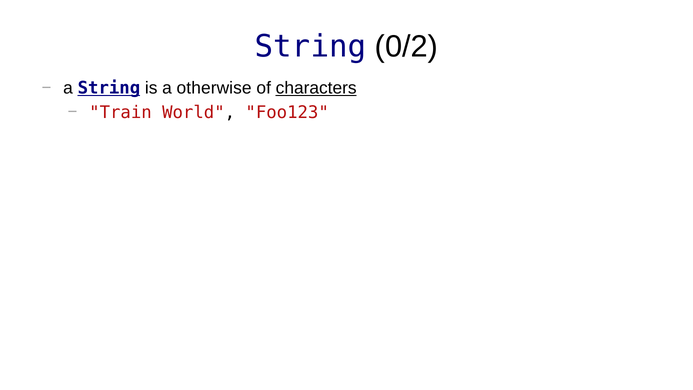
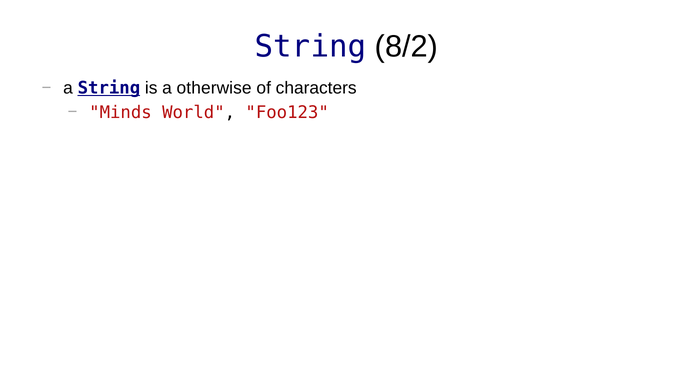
0/2: 0/2 -> 8/2
characters underline: present -> none
Train: Train -> Minds
